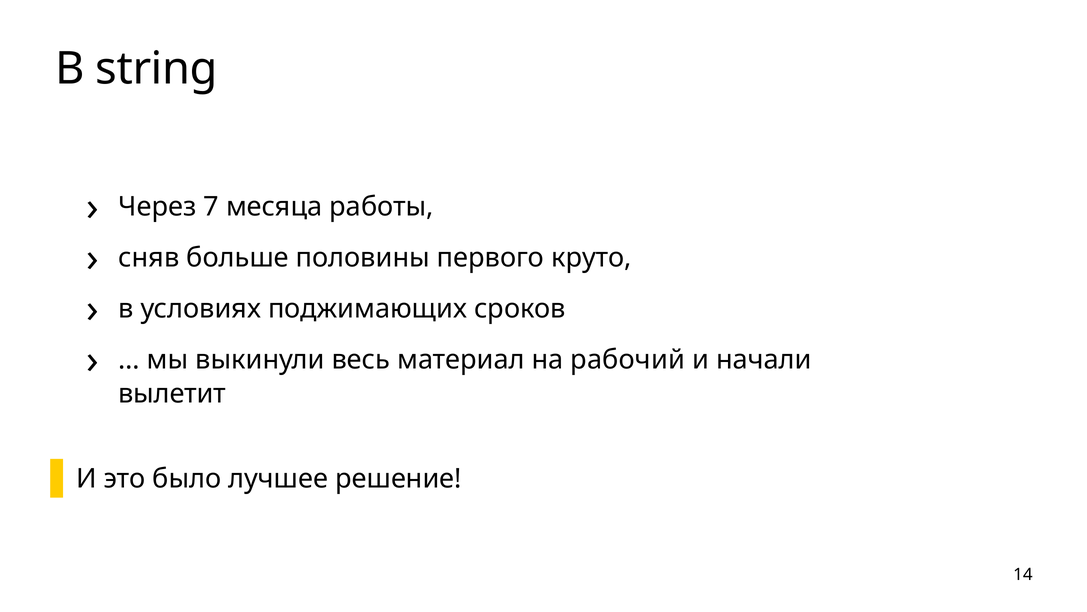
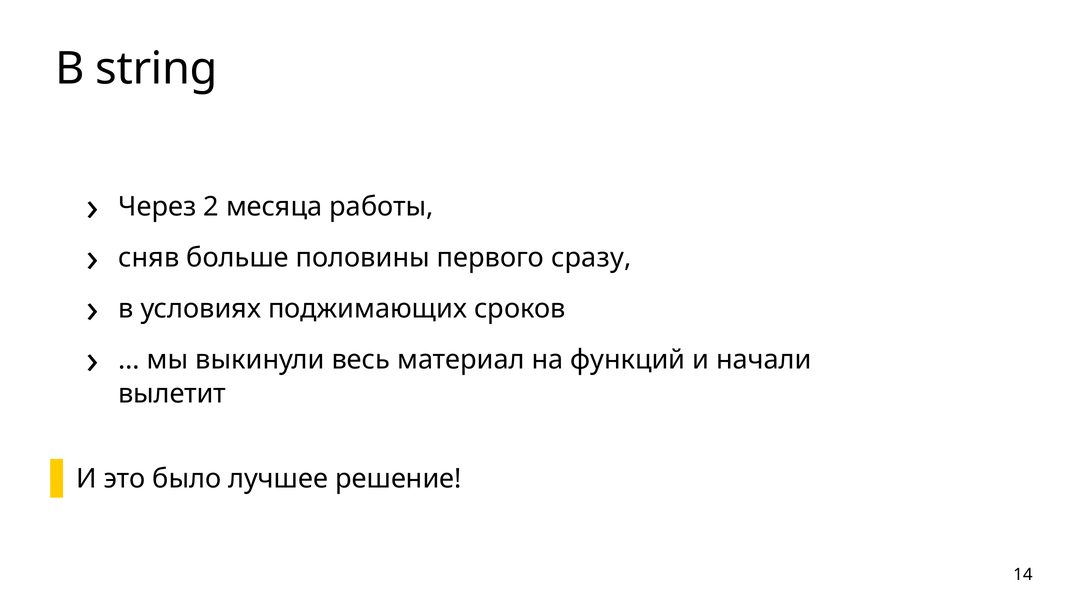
7: 7 -> 2
круто: круто -> сразу
рабочий: рабочий -> функций
